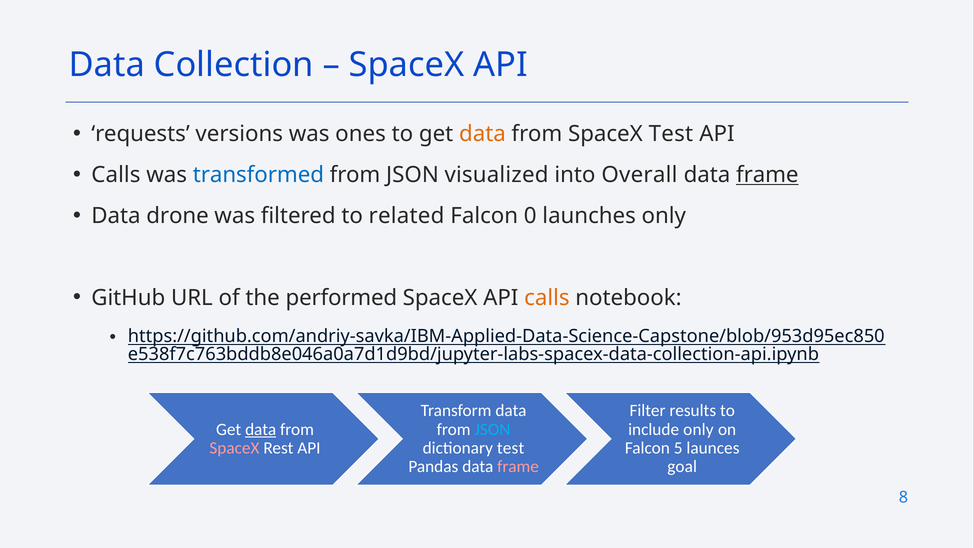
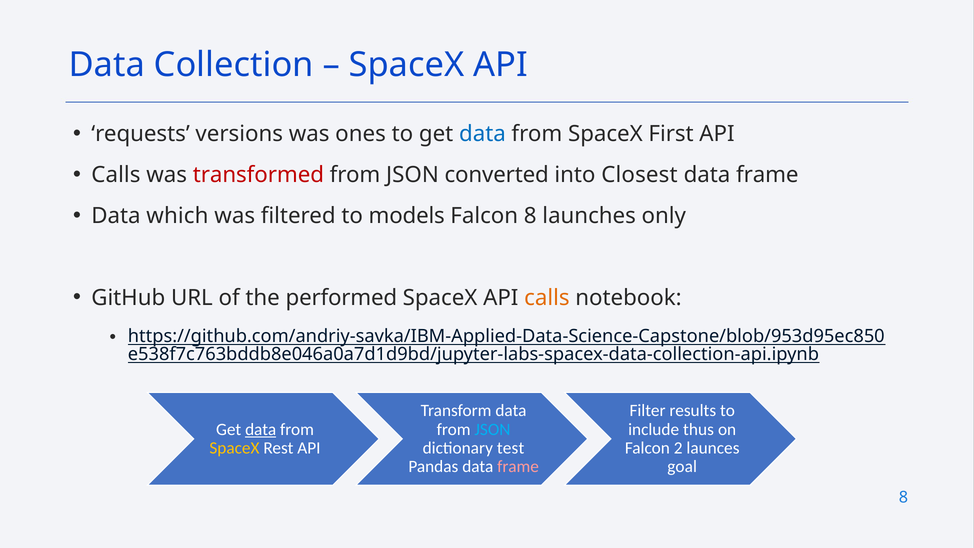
data at (482, 134) colour: orange -> blue
SpaceX Test: Test -> First
transformed colour: blue -> red
visualized: visualized -> converted
Overall: Overall -> Closest
frame at (767, 175) underline: present -> none
drone: drone -> which
related: related -> models
Falcon 0: 0 -> 8
include only: only -> thus
SpaceX at (234, 448) colour: pink -> yellow
5: 5 -> 2
